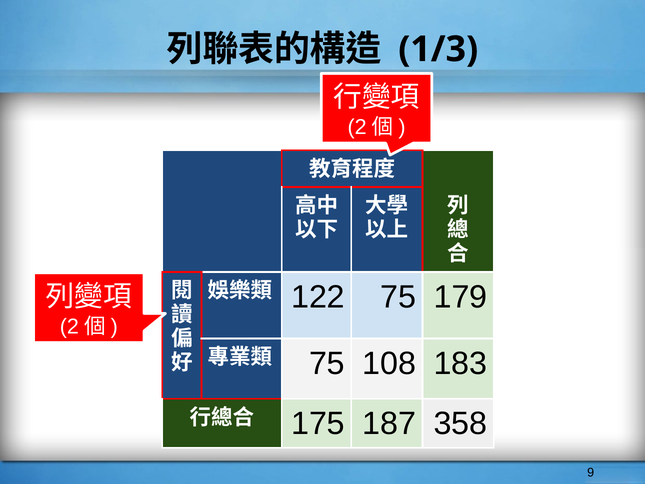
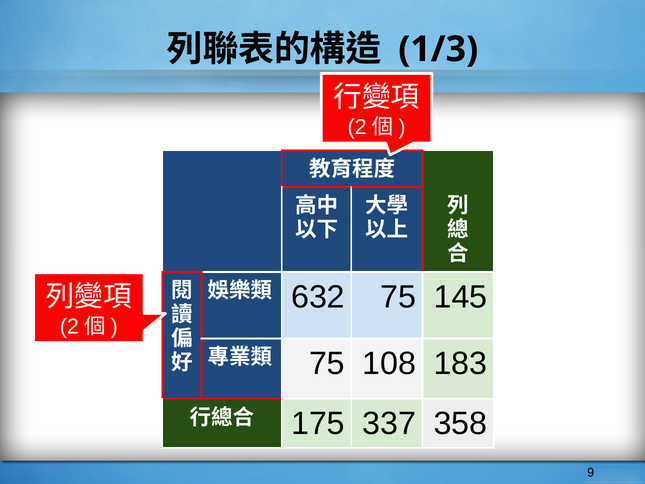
122: 122 -> 632
179: 179 -> 145
187: 187 -> 337
